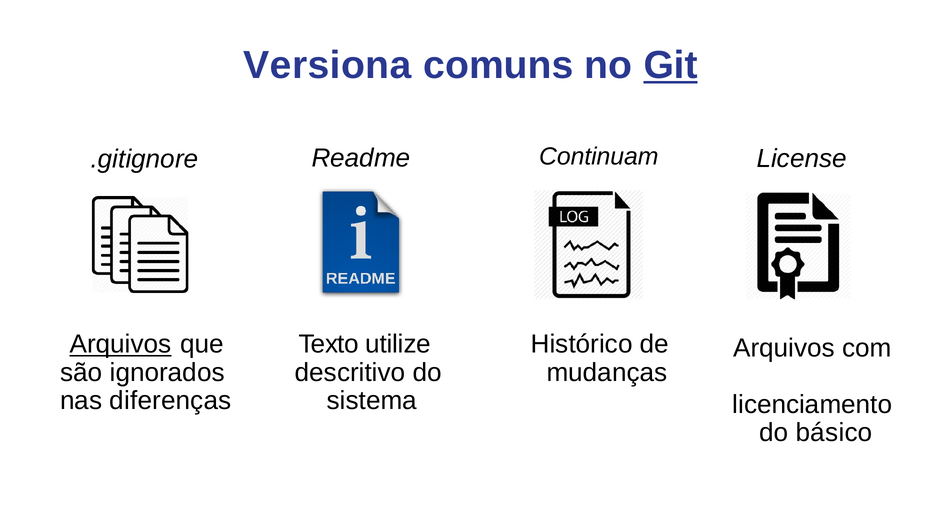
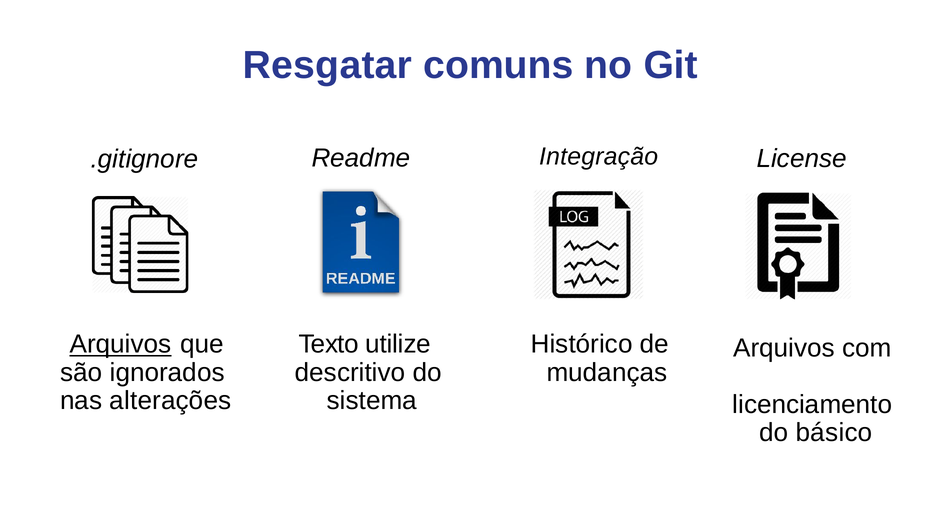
Versiona: Versiona -> Resgatar
Git underline: present -> none
Continuam: Continuam -> Integração
diferenças: diferenças -> alterações
